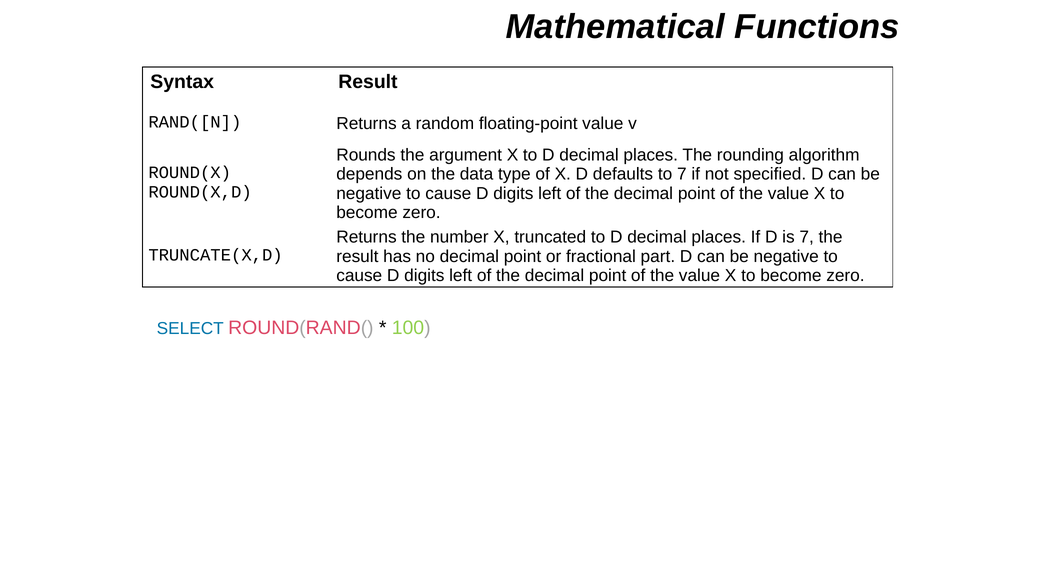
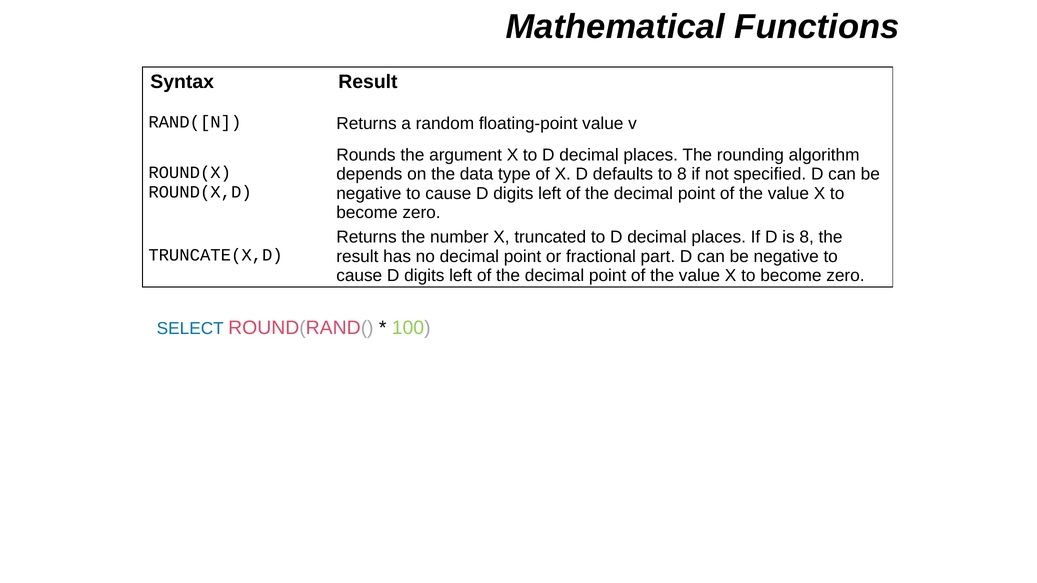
to 7: 7 -> 8
is 7: 7 -> 8
